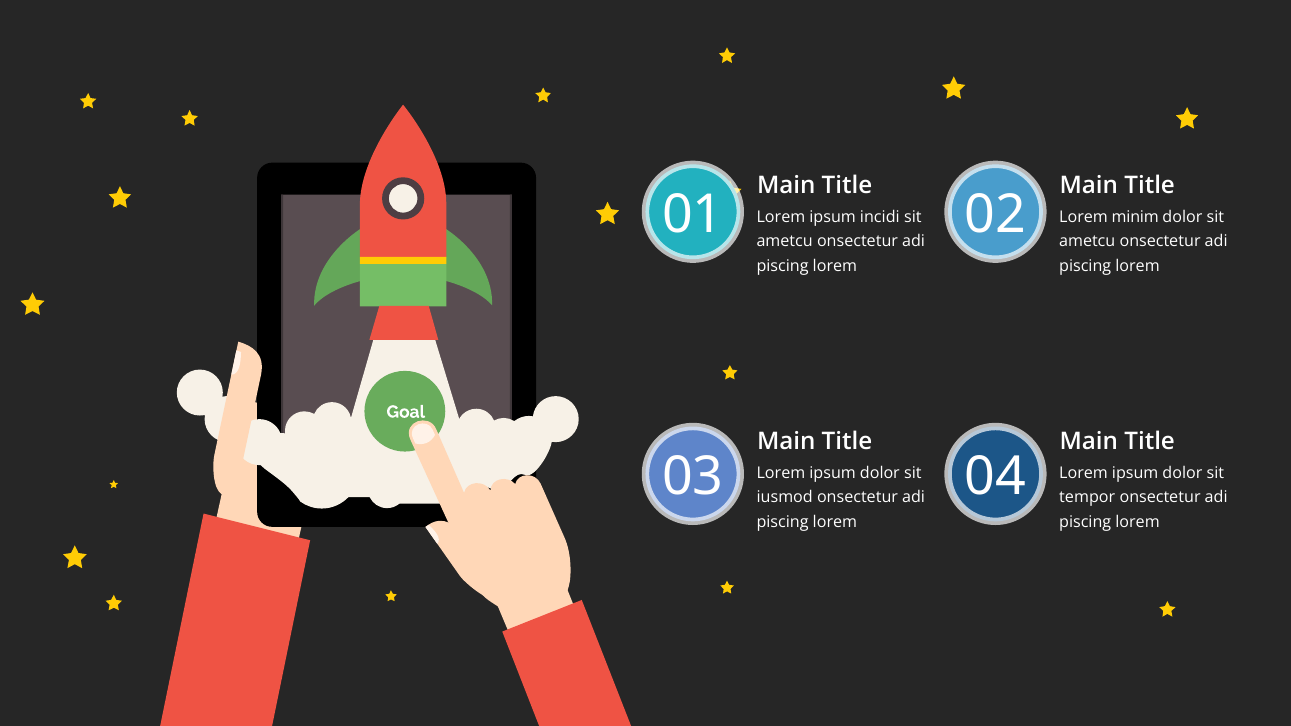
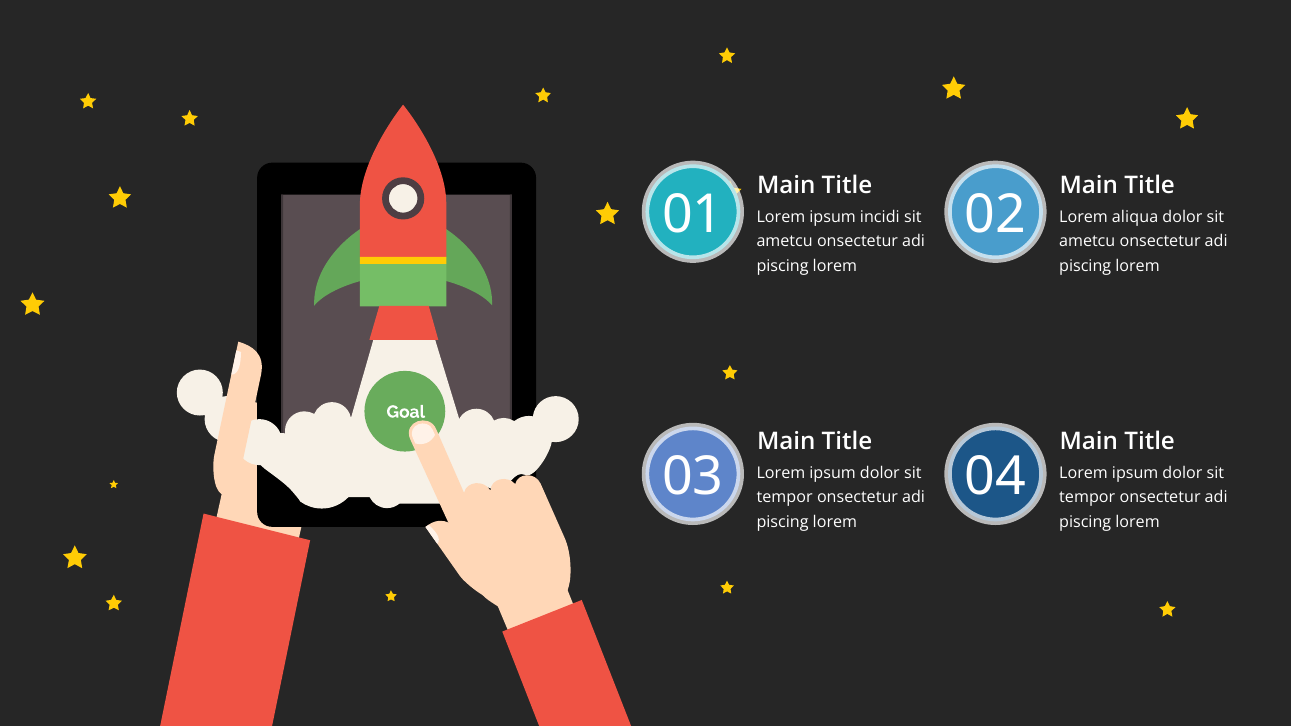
minim: minim -> aliqua
iusmod at (785, 498): iusmod -> tempor
